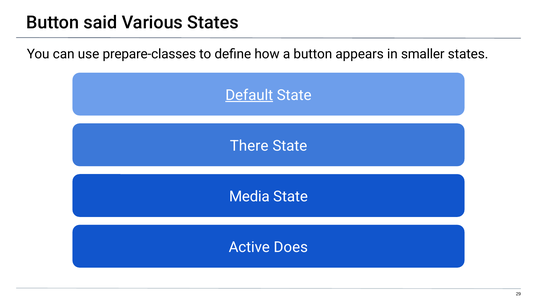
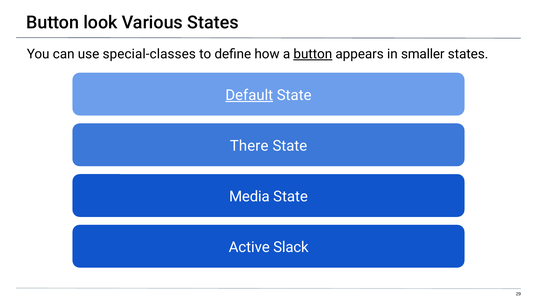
said: said -> look
prepare-classes: prepare-classes -> special-classes
button at (313, 54) underline: none -> present
Does: Does -> Slack
